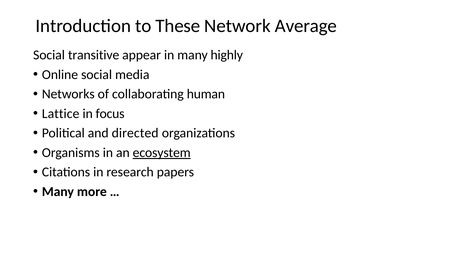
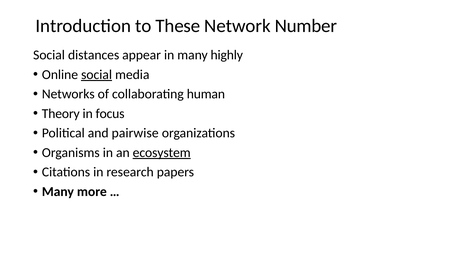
Average: Average -> Number
transitive: transitive -> distances
social at (97, 75) underline: none -> present
Lattice: Lattice -> Theory
directed: directed -> pairwise
